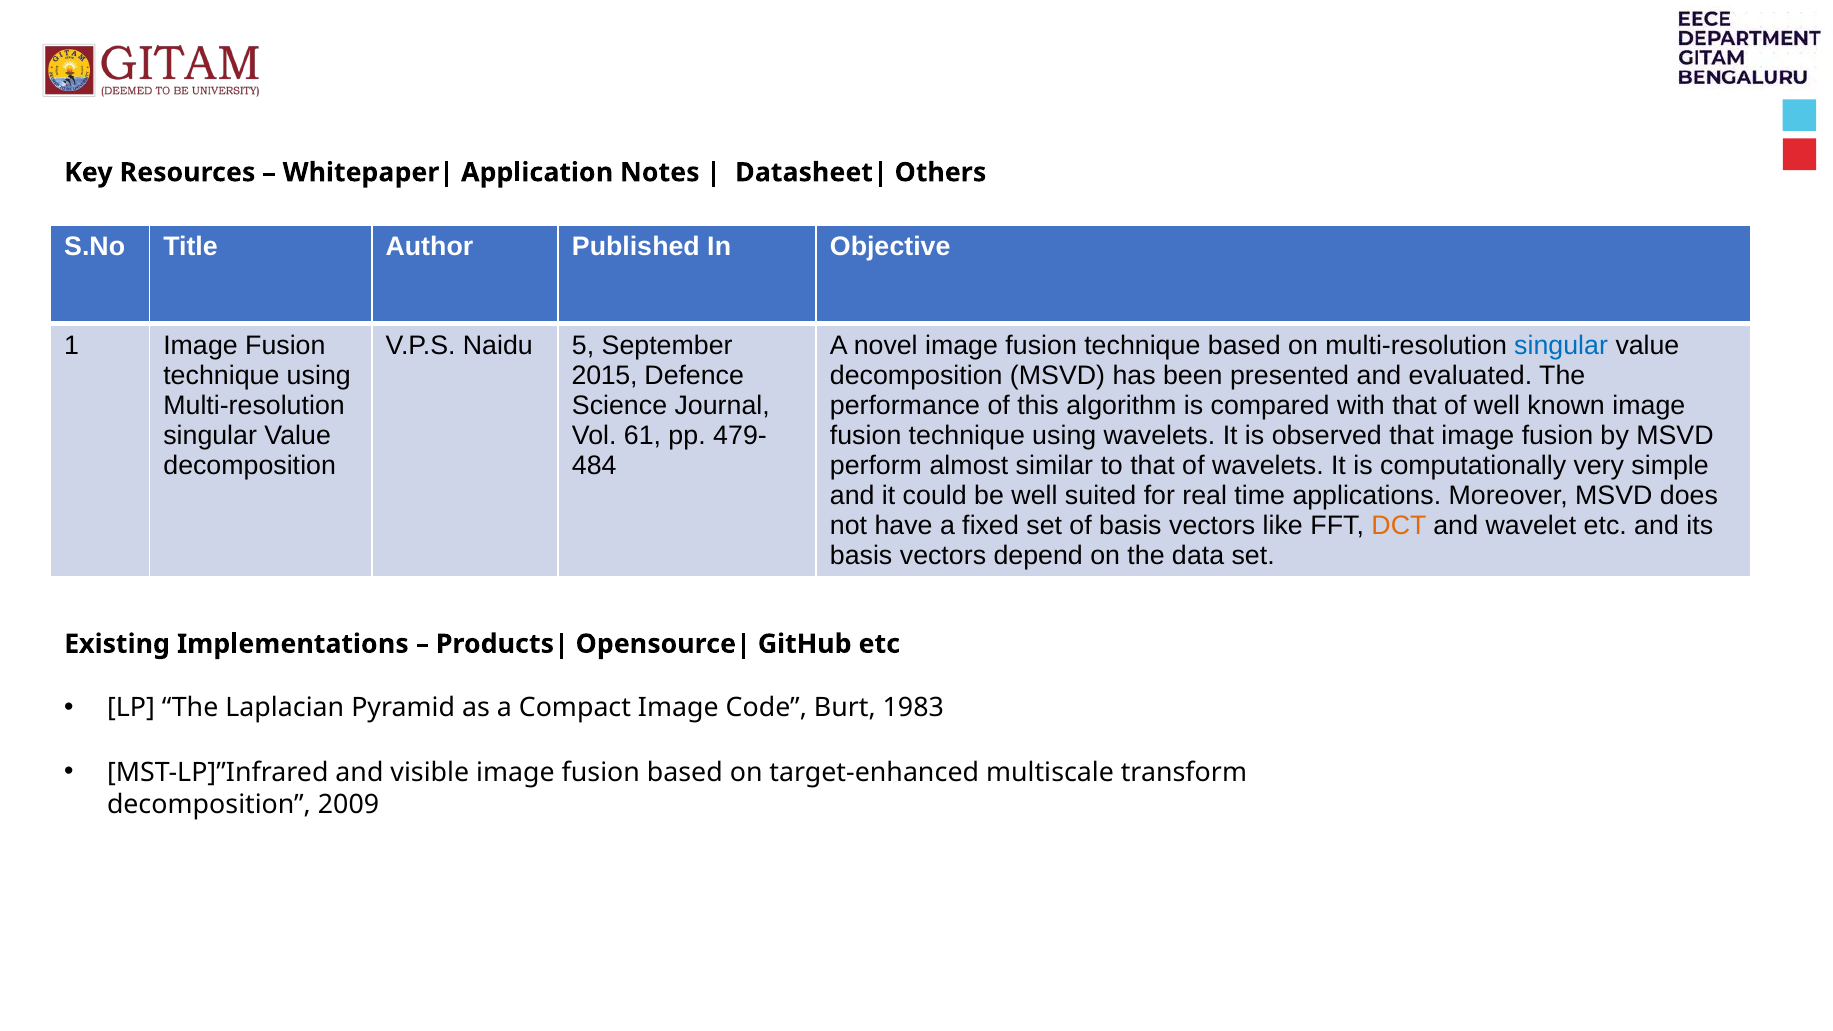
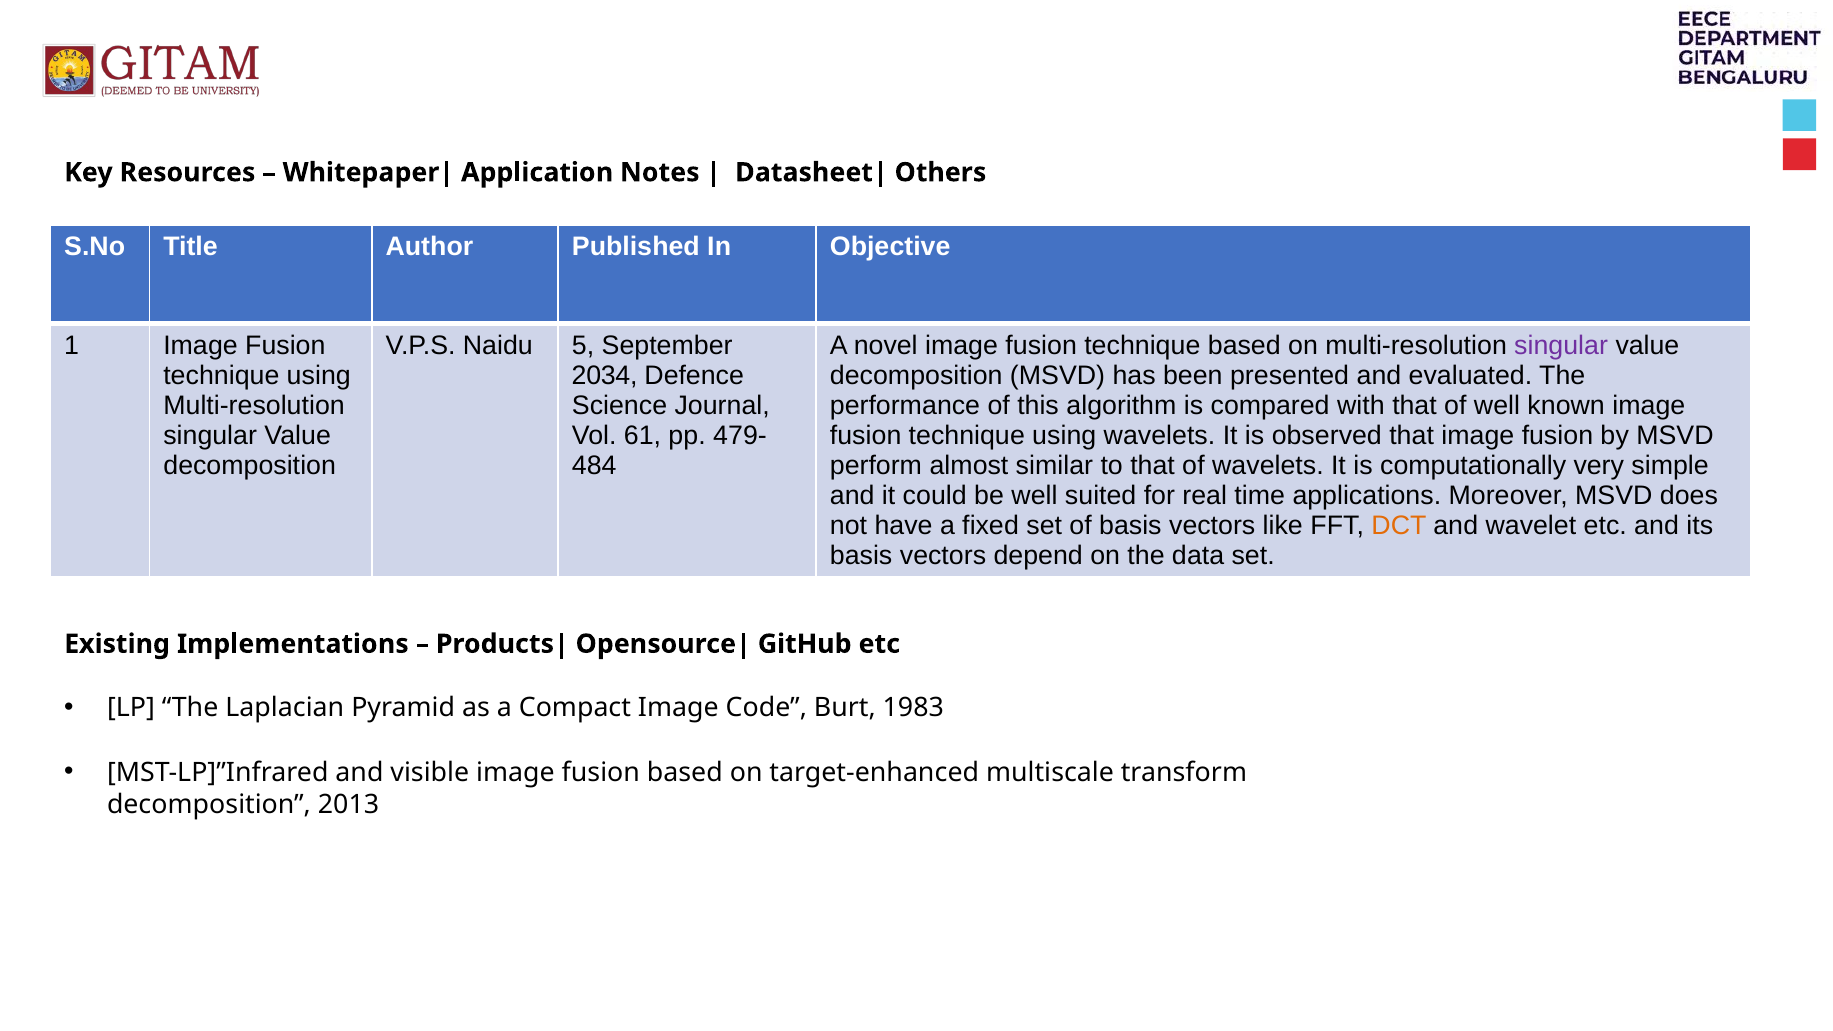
singular at (1561, 345) colour: blue -> purple
2015: 2015 -> 2034
2009: 2009 -> 2013
